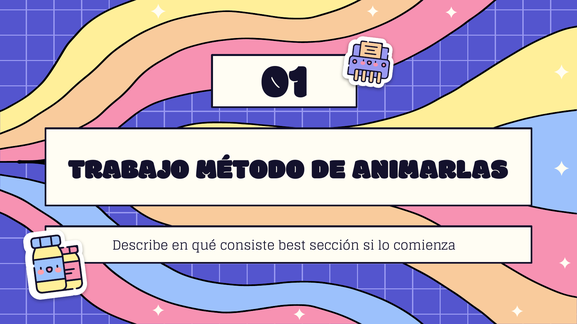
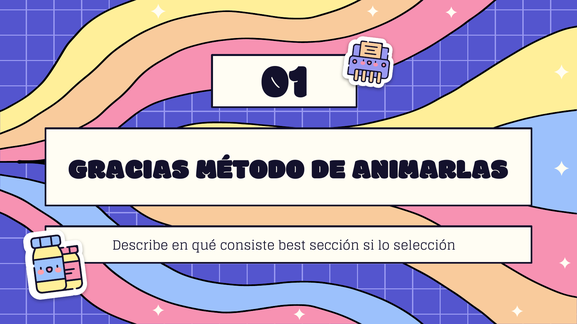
TRABAJO: TRABAJO -> GRACIAS
comienza: comienza -> selección
